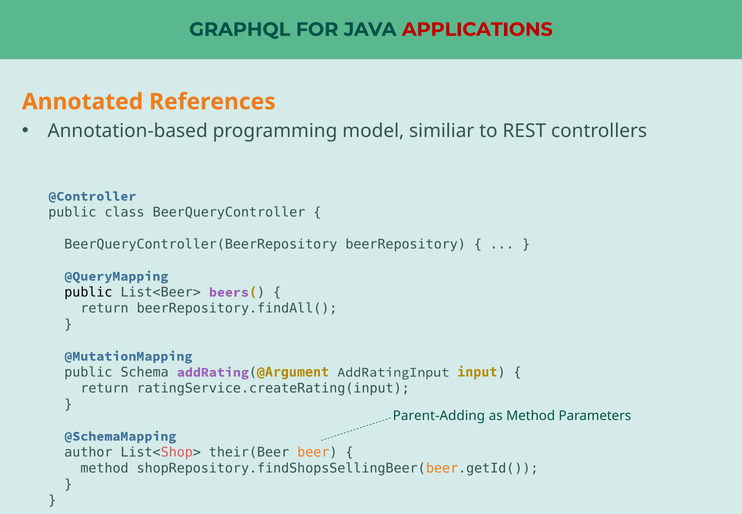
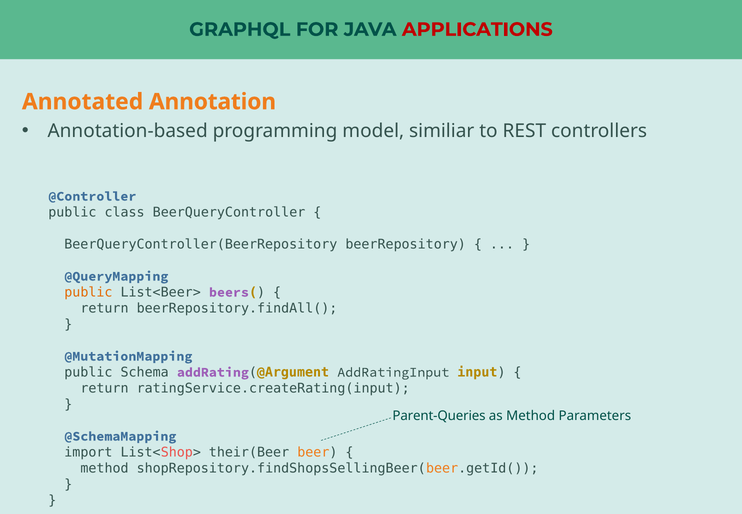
References: References -> Annotation
public at (88, 292) colour: black -> orange
Parent-Adding: Parent-Adding -> Parent-Queries
author: author -> import
